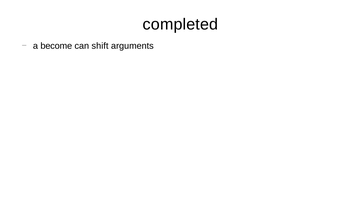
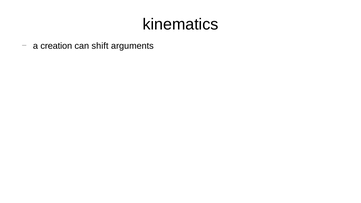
completed: completed -> kinematics
become: become -> creation
